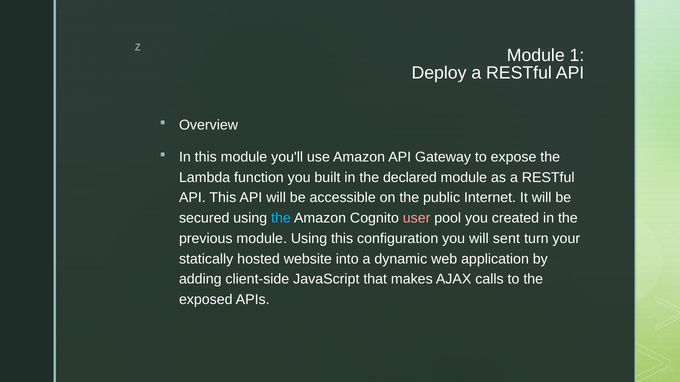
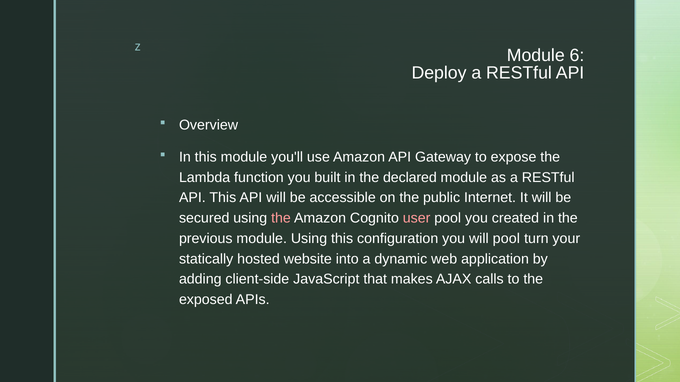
1: 1 -> 6
the at (281, 218) colour: light blue -> pink
will sent: sent -> pool
